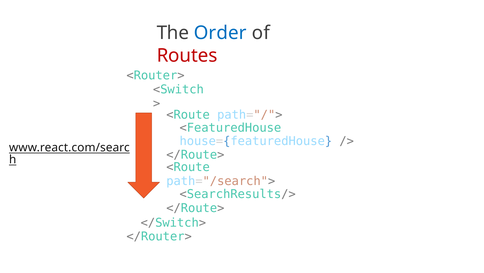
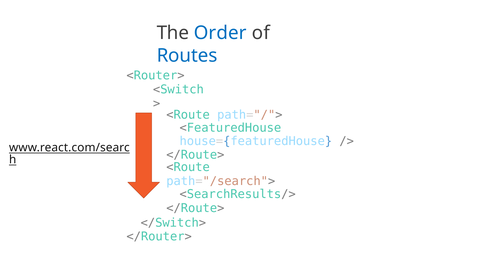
Routes colour: red -> blue
